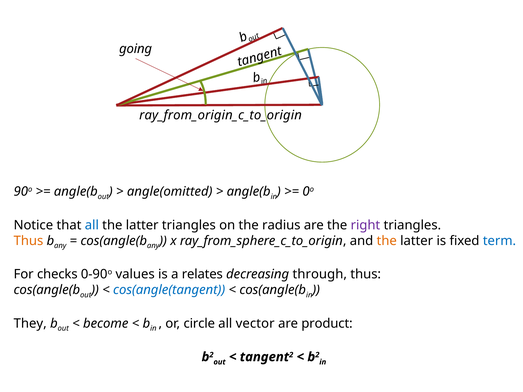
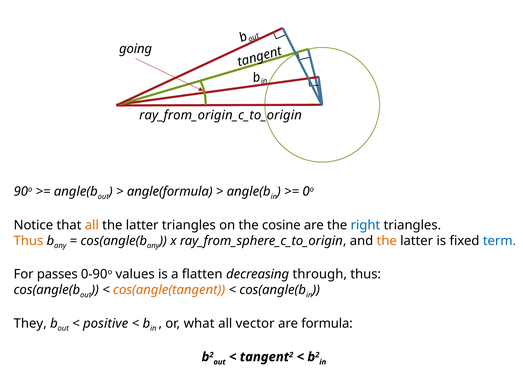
angle(omitted: angle(omitted -> angle(formula
all at (92, 225) colour: blue -> orange
radius: radius -> cosine
right colour: purple -> blue
checks: checks -> passes
relates: relates -> flatten
cos(angle(tangent colour: blue -> orange
become: become -> positive
circle: circle -> what
product: product -> formula
